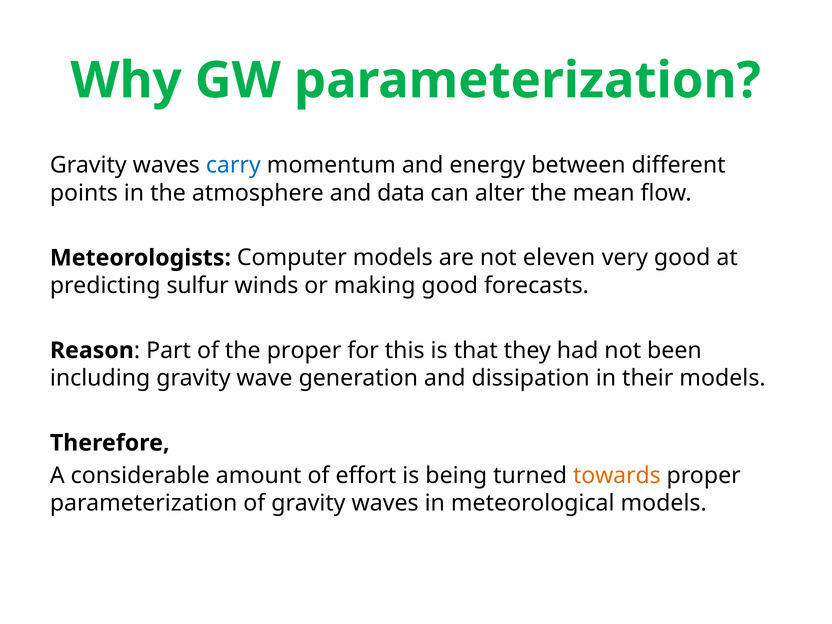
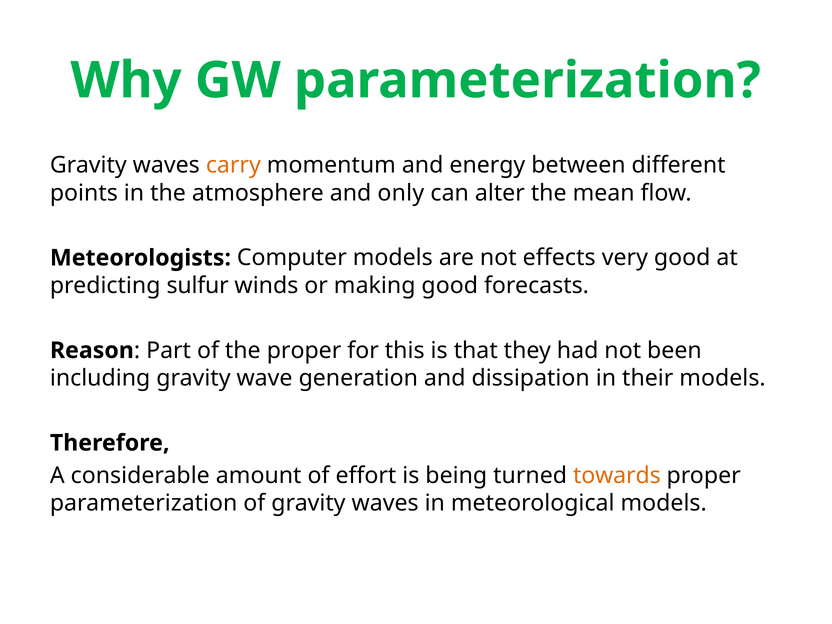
carry colour: blue -> orange
data: data -> only
eleven: eleven -> effects
